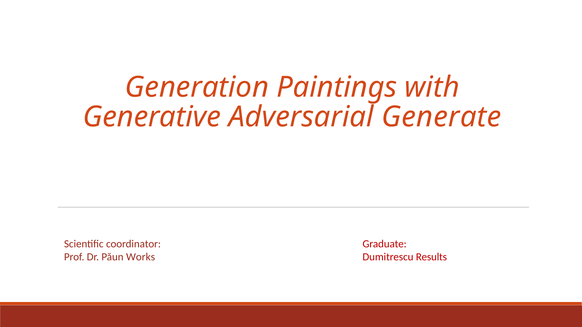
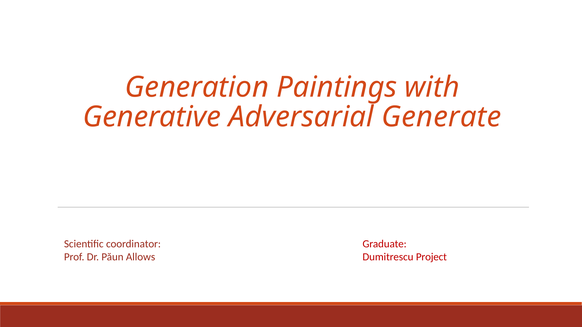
Works: Works -> Allows
Results: Results -> Project
